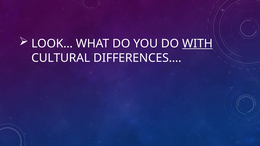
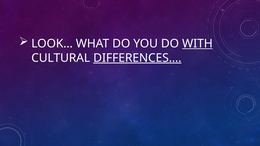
DIFFERENCES… underline: none -> present
